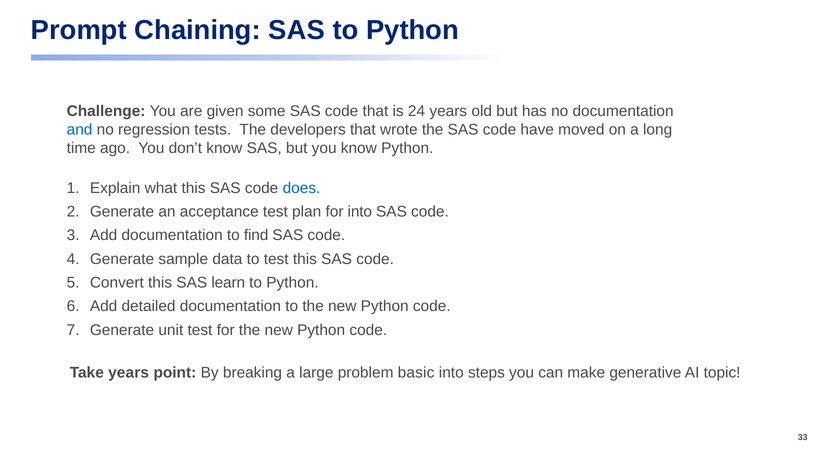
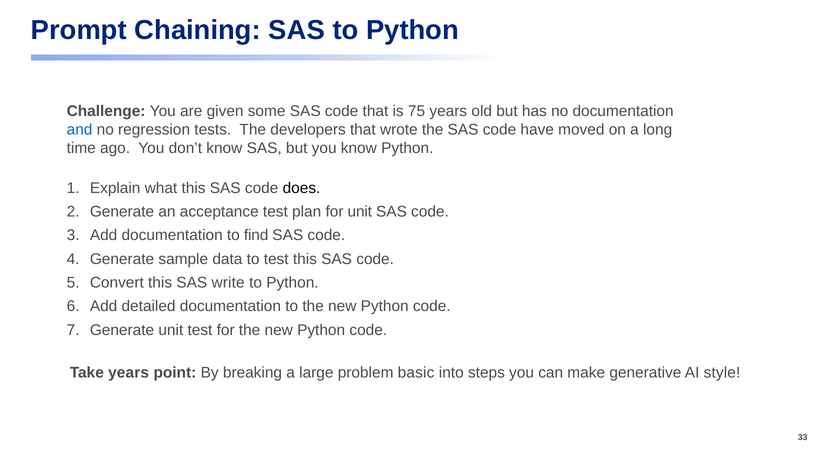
24: 24 -> 75
does colour: blue -> black
for into: into -> unit
learn: learn -> write
topic: topic -> style
